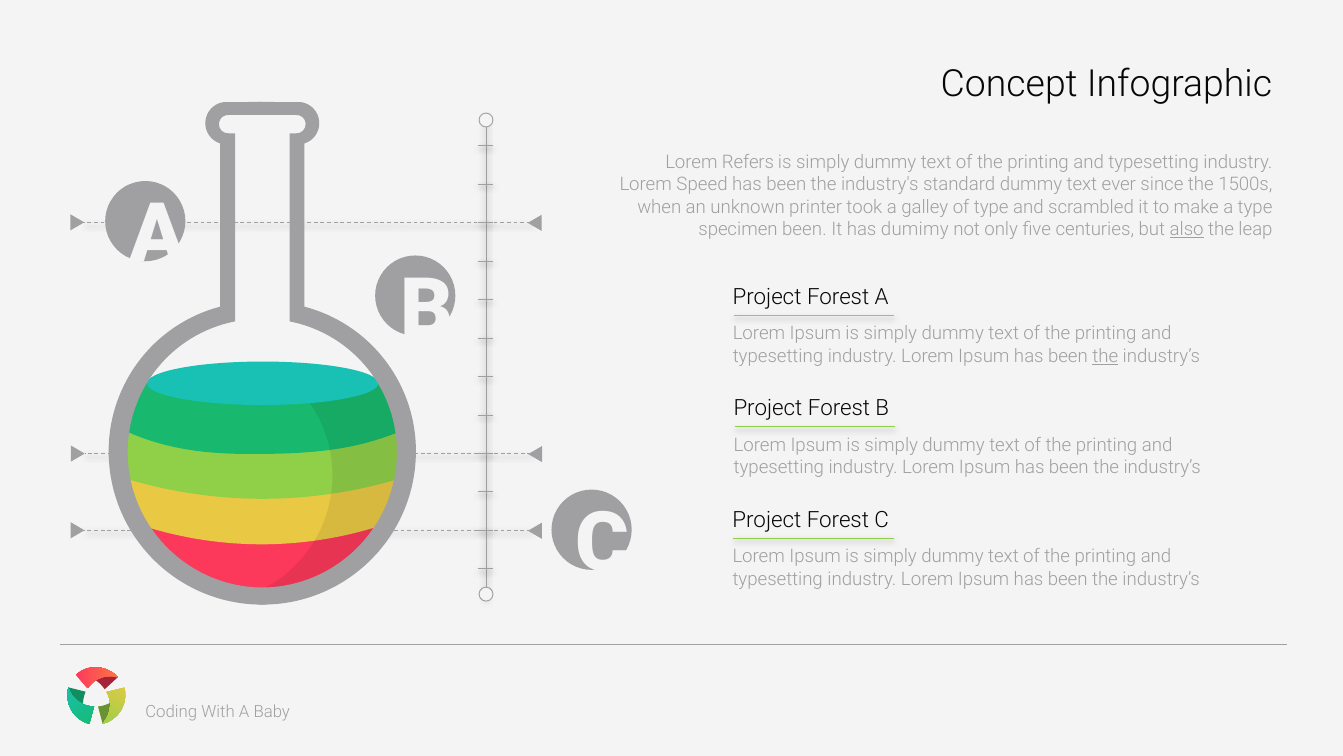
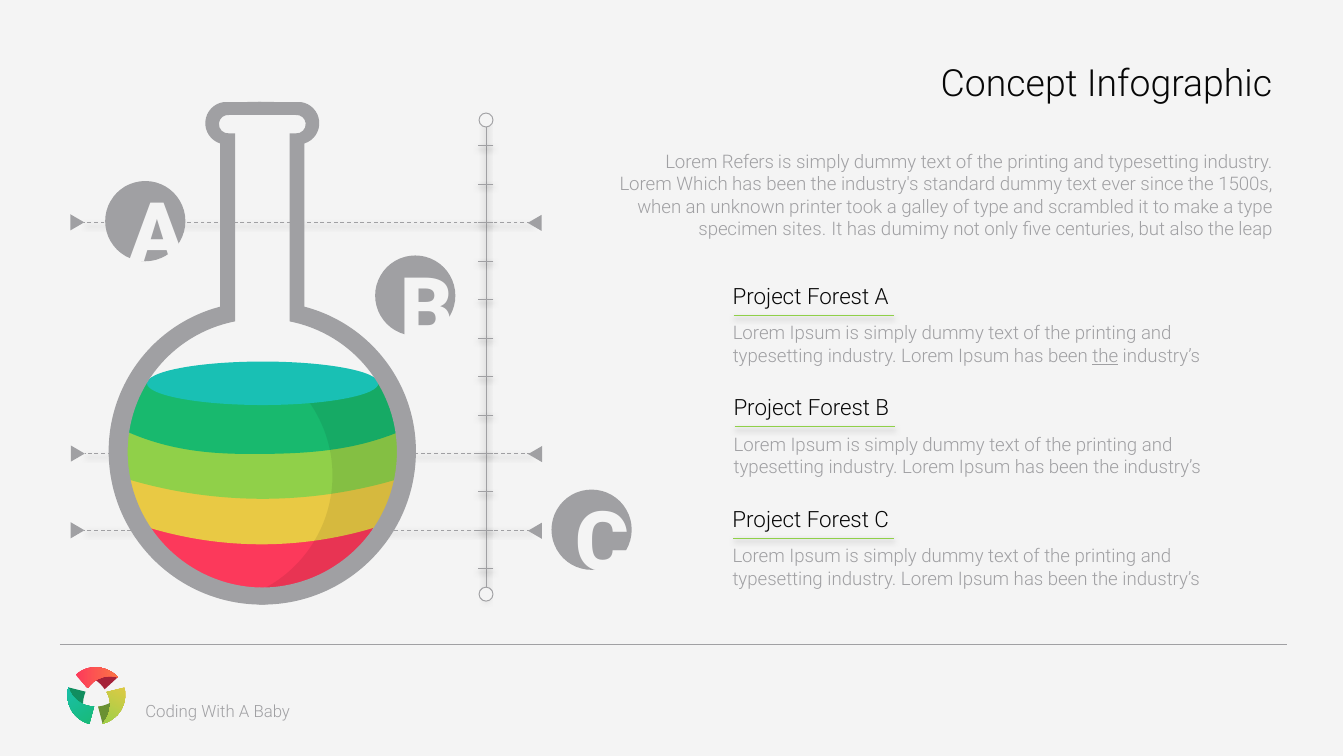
Speed: Speed -> Which
specimen been: been -> sites
also underline: present -> none
